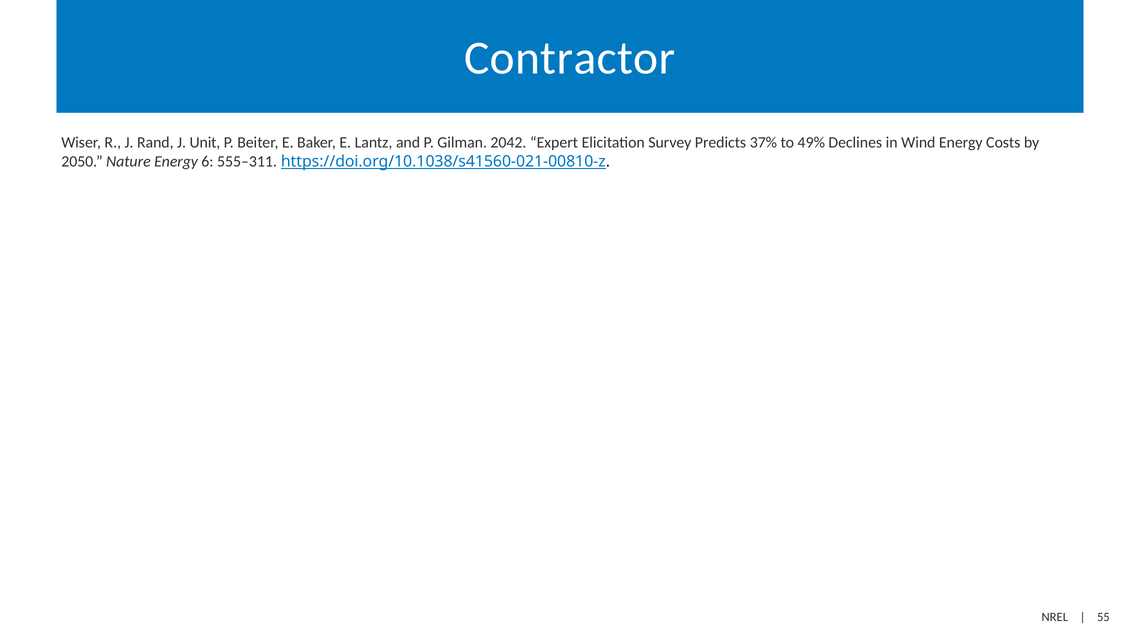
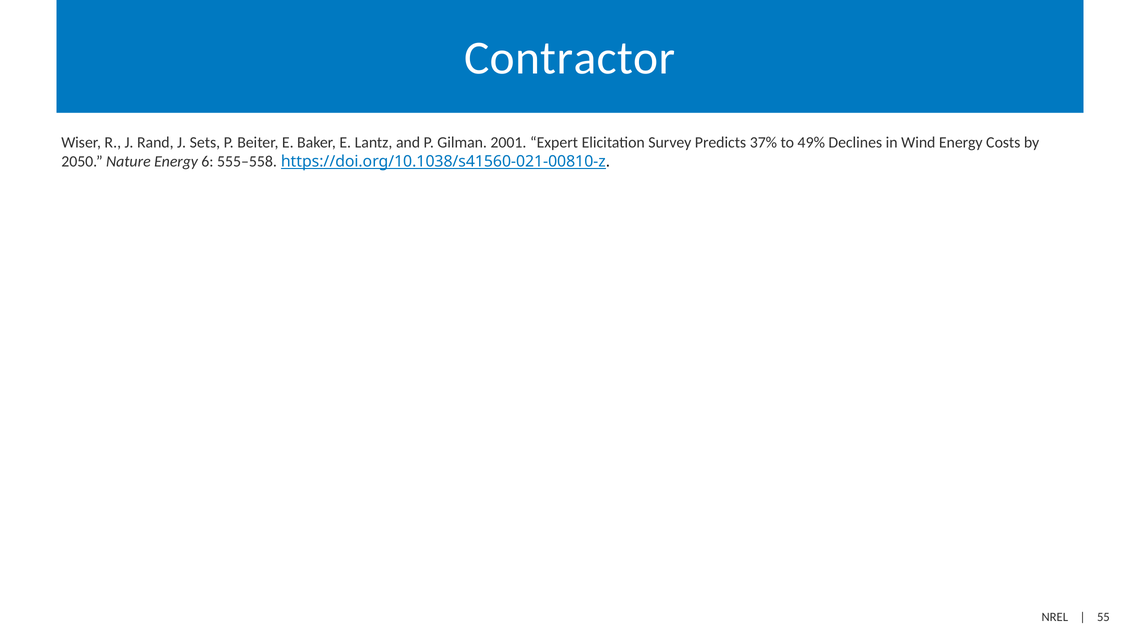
Unit: Unit -> Sets
2042: 2042 -> 2001
555–311: 555–311 -> 555–558
